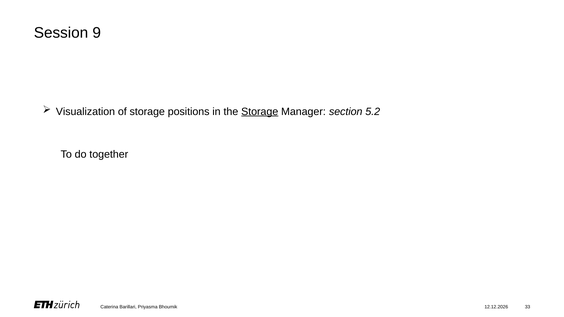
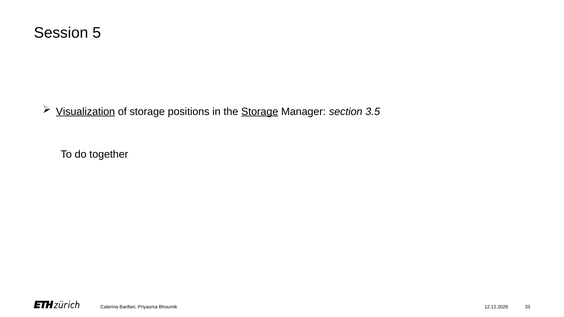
9: 9 -> 5
Visualization underline: none -> present
5.2: 5.2 -> 3.5
